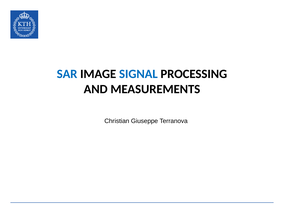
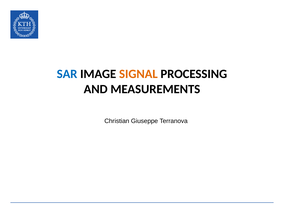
SIGNAL colour: blue -> orange
